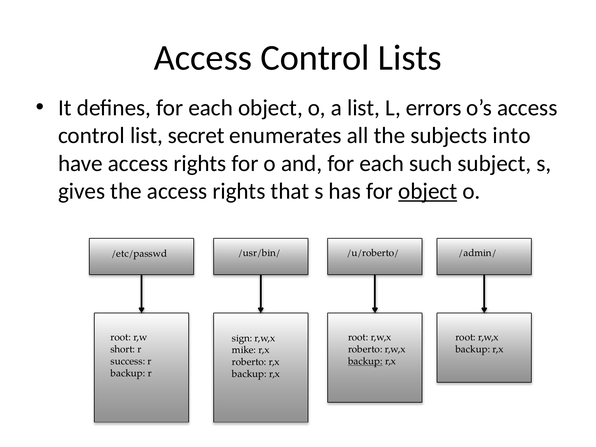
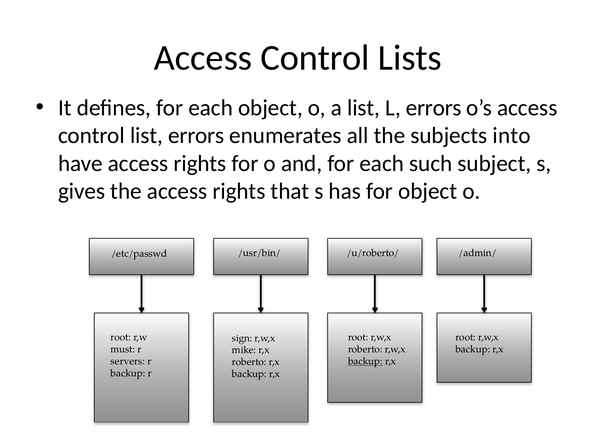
list secret: secret -> errors
object at (428, 191) underline: present -> none
short: short -> must
success: success -> servers
